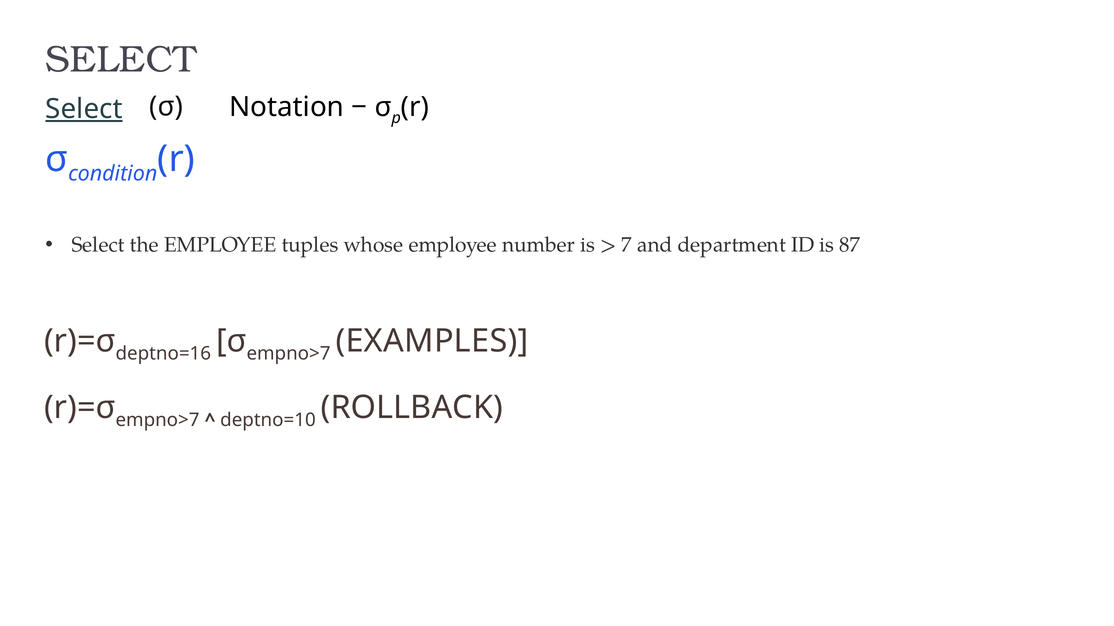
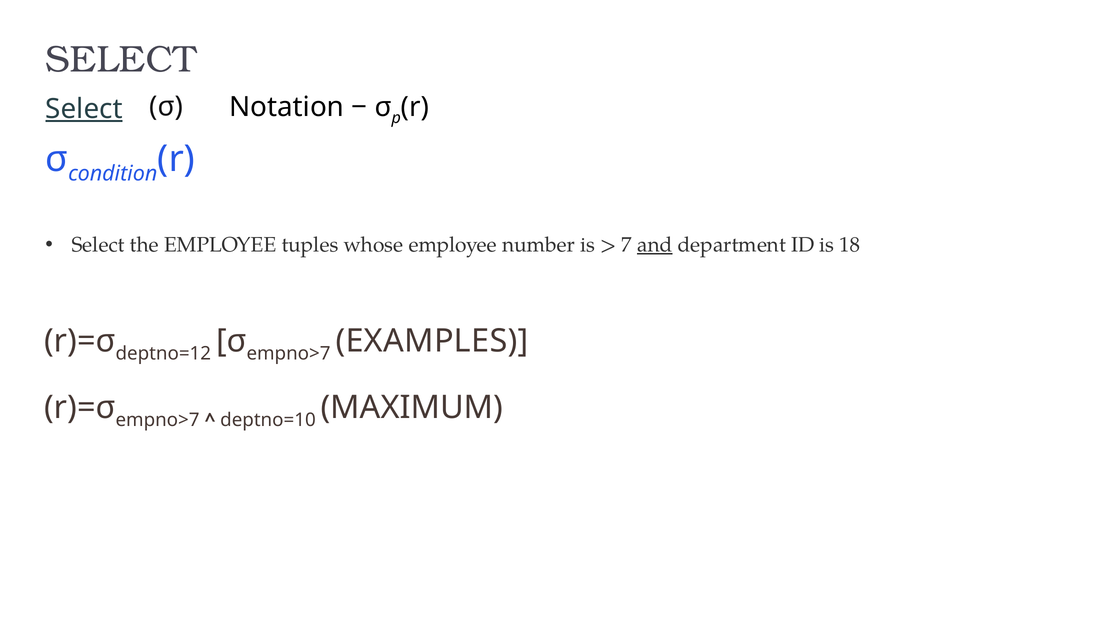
and underline: none -> present
87: 87 -> 18
deptno=16: deptno=16 -> deptno=12
ROLLBACK: ROLLBACK -> MAXIMUM
